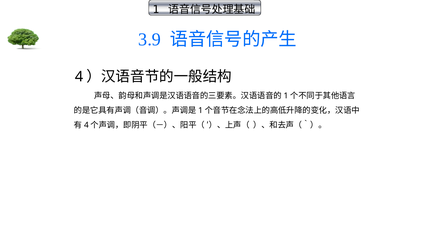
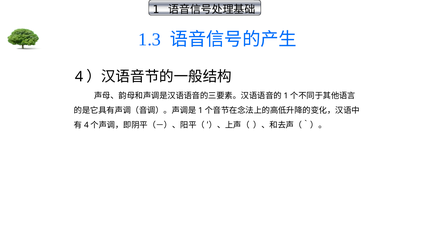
3.9: 3.9 -> 1.3
